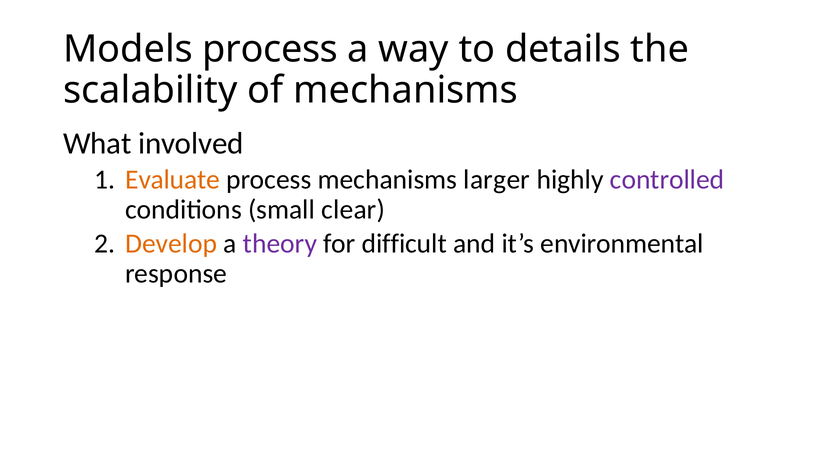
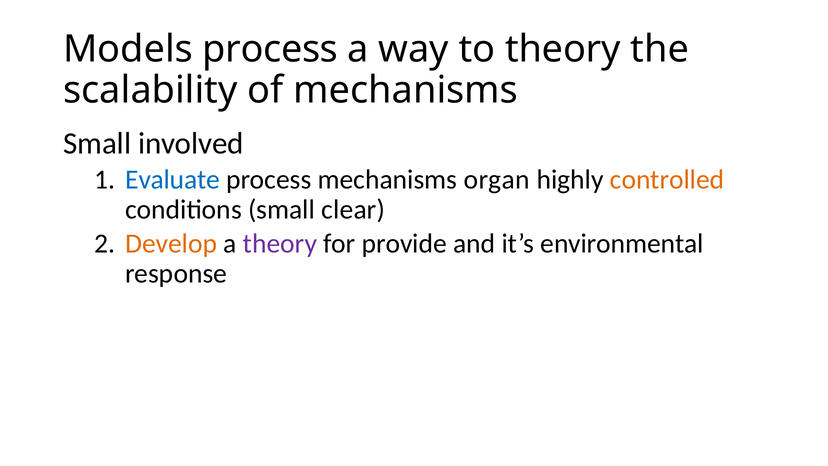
to details: details -> theory
What at (97, 144): What -> Small
Evaluate colour: orange -> blue
larger: larger -> organ
controlled colour: purple -> orange
difficult: difficult -> provide
